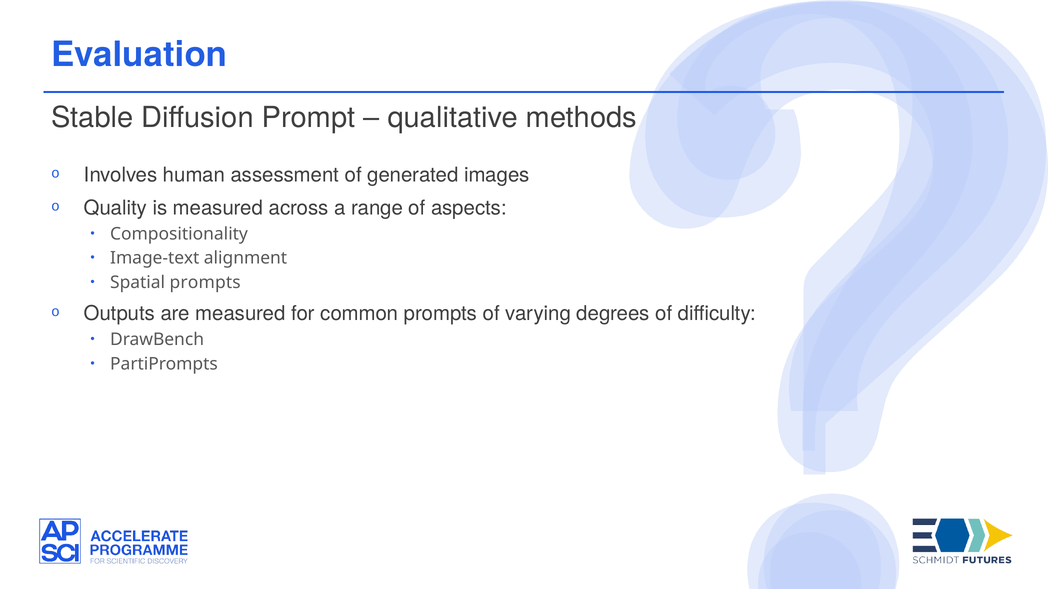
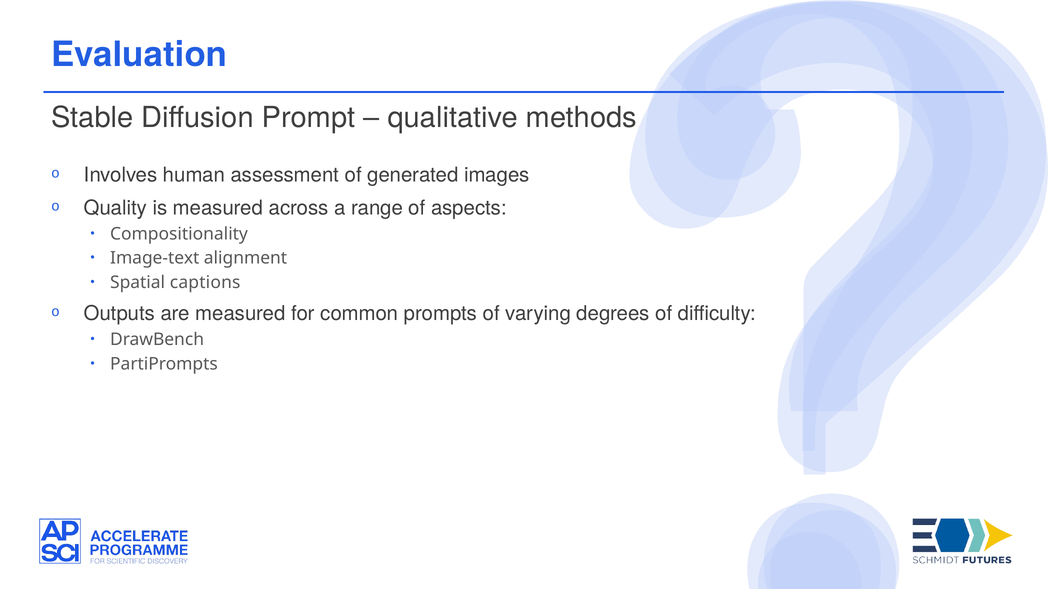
Spatial prompts: prompts -> captions
